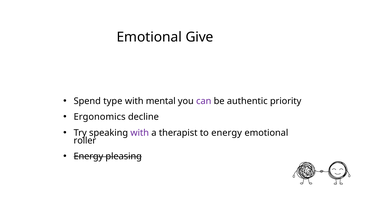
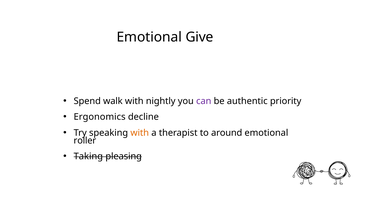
type: type -> walk
mental: mental -> nightly
with at (140, 133) colour: purple -> orange
to energy: energy -> around
Energy at (88, 157): Energy -> Taking
